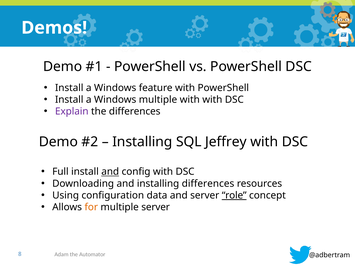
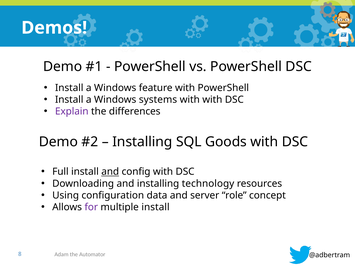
Windows multiple: multiple -> systems
Jeffrey: Jeffrey -> Goods
installing differences: differences -> technology
role underline: present -> none
for colour: orange -> purple
multiple server: server -> install
